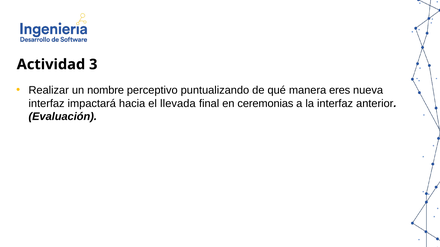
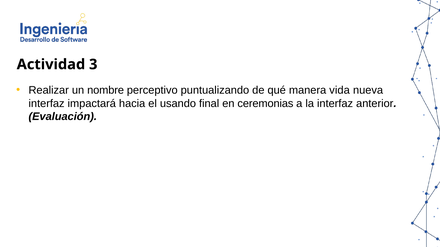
eres: eres -> vida
llevada: llevada -> usando
